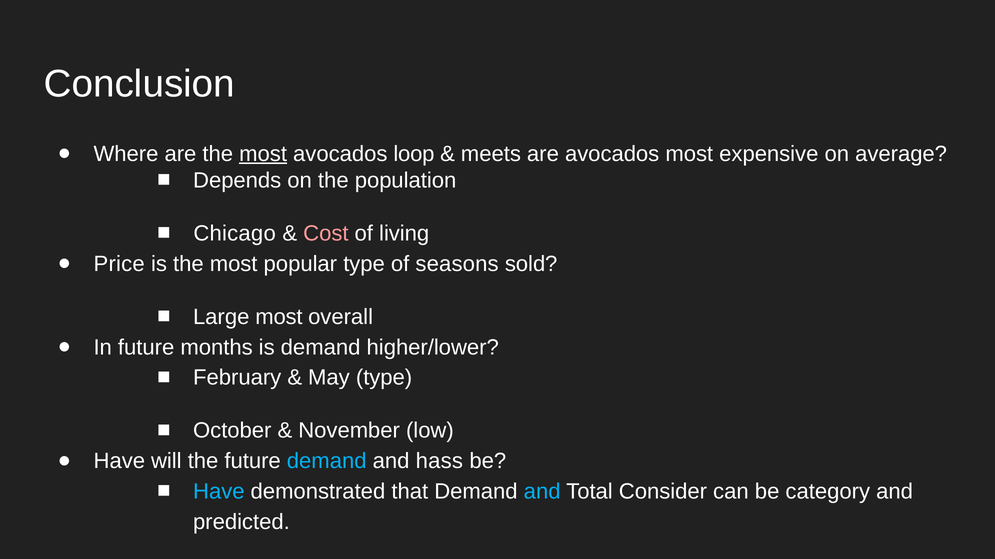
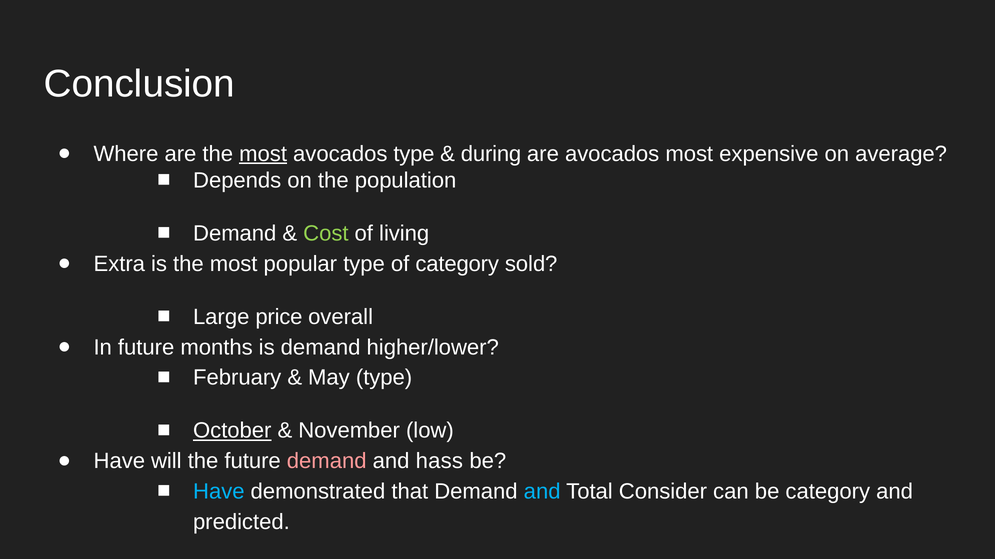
avocados loop: loop -> type
meets: meets -> during
Chicago at (235, 234): Chicago -> Demand
Cost colour: pink -> light green
Price: Price -> Extra
of seasons: seasons -> category
Large most: most -> price
October underline: none -> present
demand at (327, 462) colour: light blue -> pink
